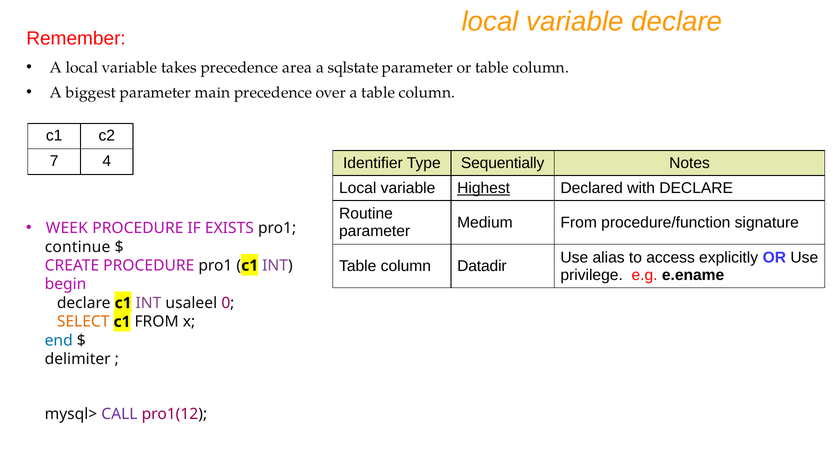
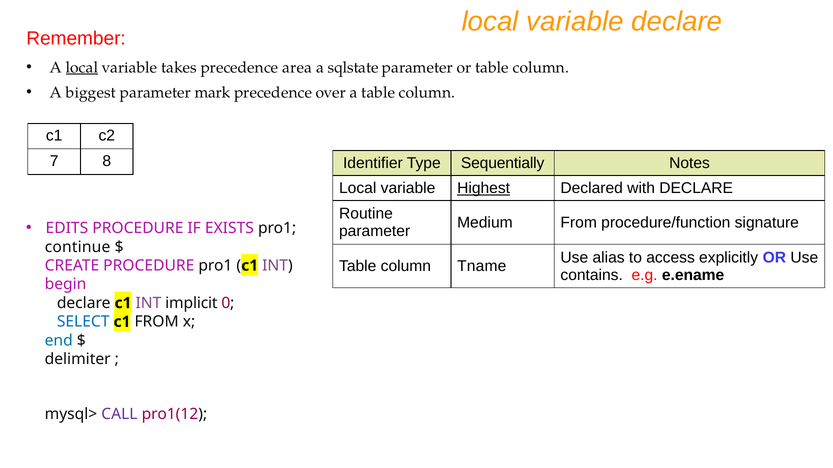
local at (82, 67) underline: none -> present
main: main -> mark
4: 4 -> 8
WEEK: WEEK -> EDITS
Datadir: Datadir -> Tname
privilege: privilege -> contains
usaleel: usaleel -> implicit
SELECT colour: orange -> blue
